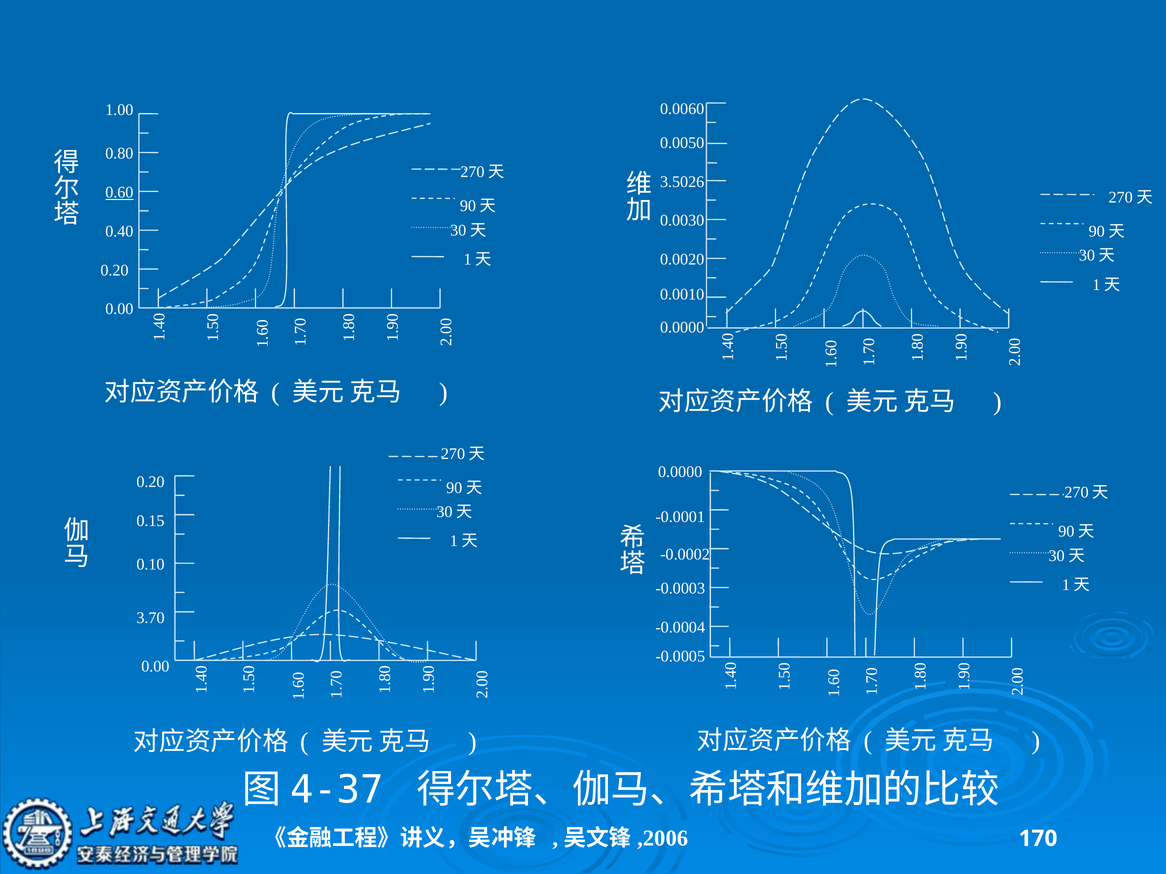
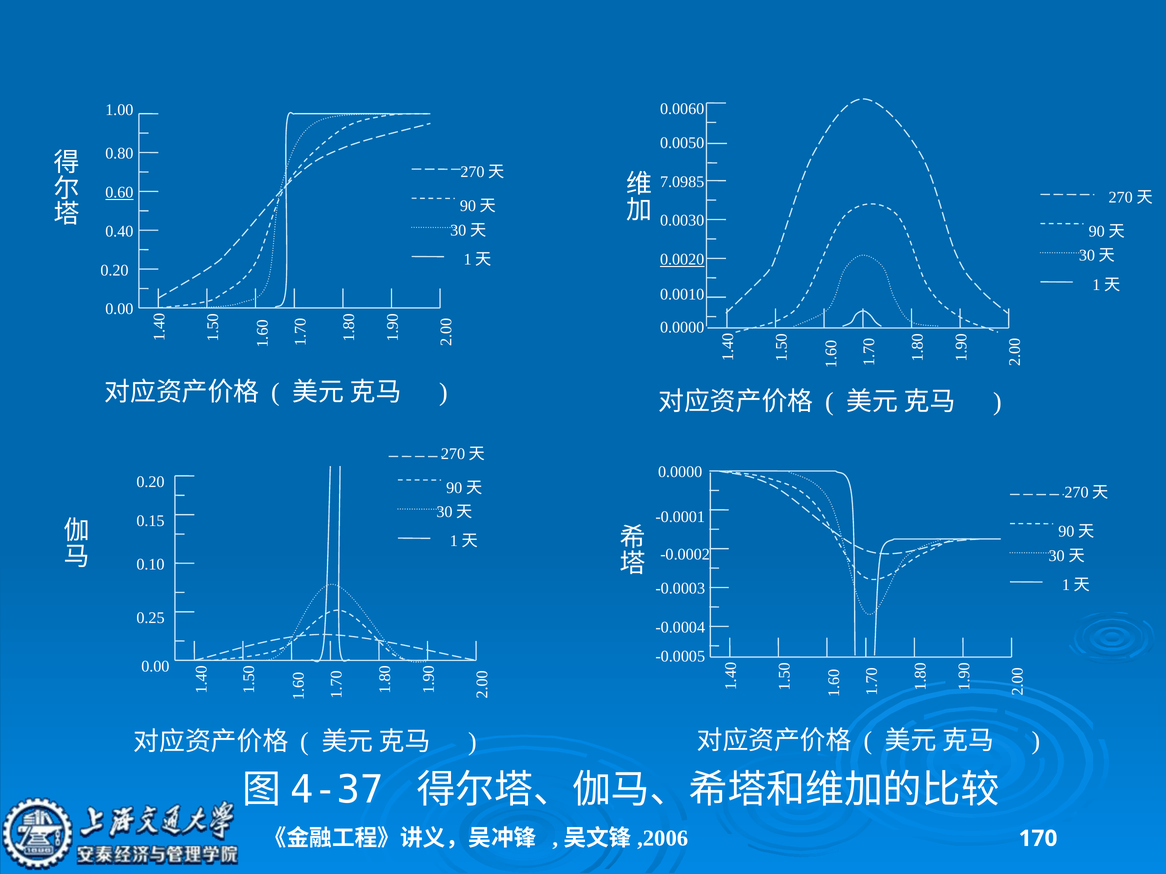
3.5026: 3.5026 -> 7.0985
0.0020 underline: none -> present
3.70: 3.70 -> 0.25
